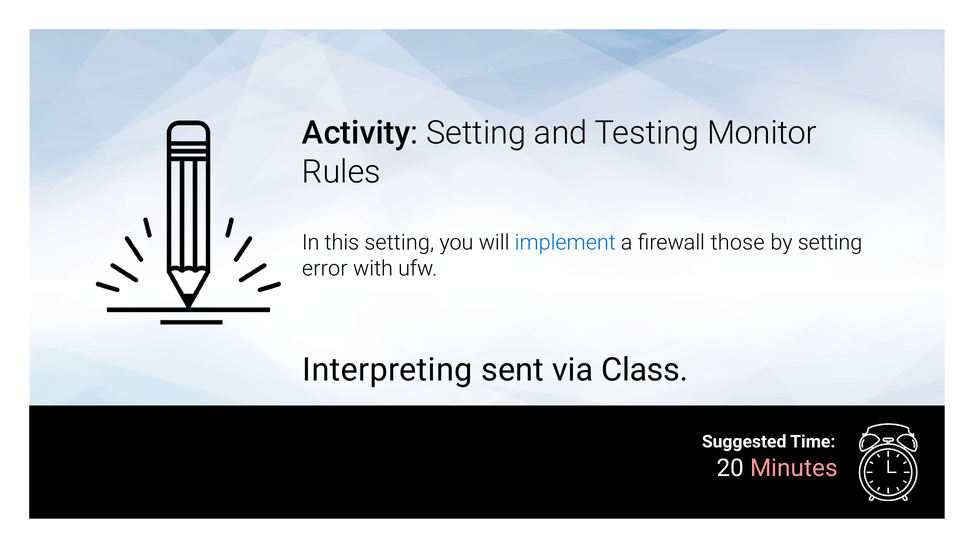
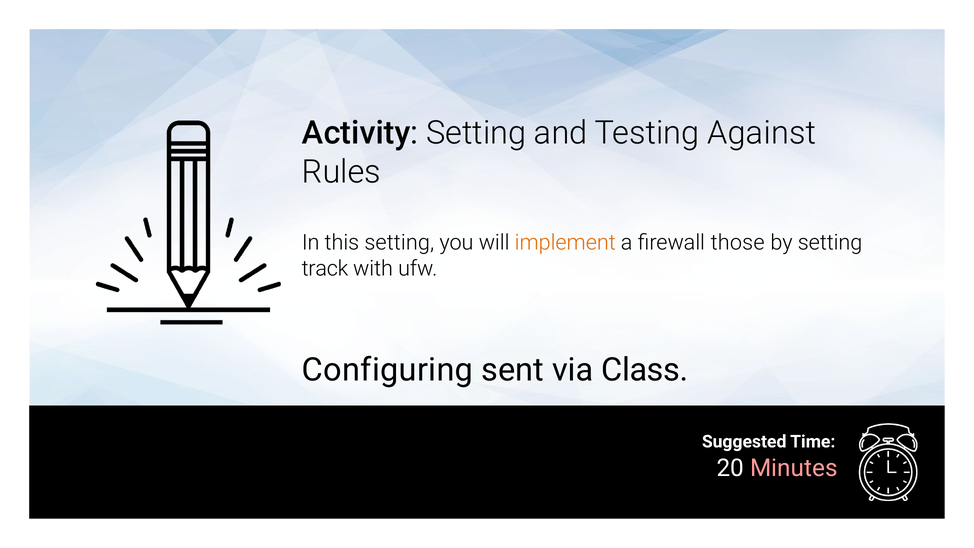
Monitor: Monitor -> Against
implement colour: blue -> orange
error: error -> track
Interpreting: Interpreting -> Configuring
